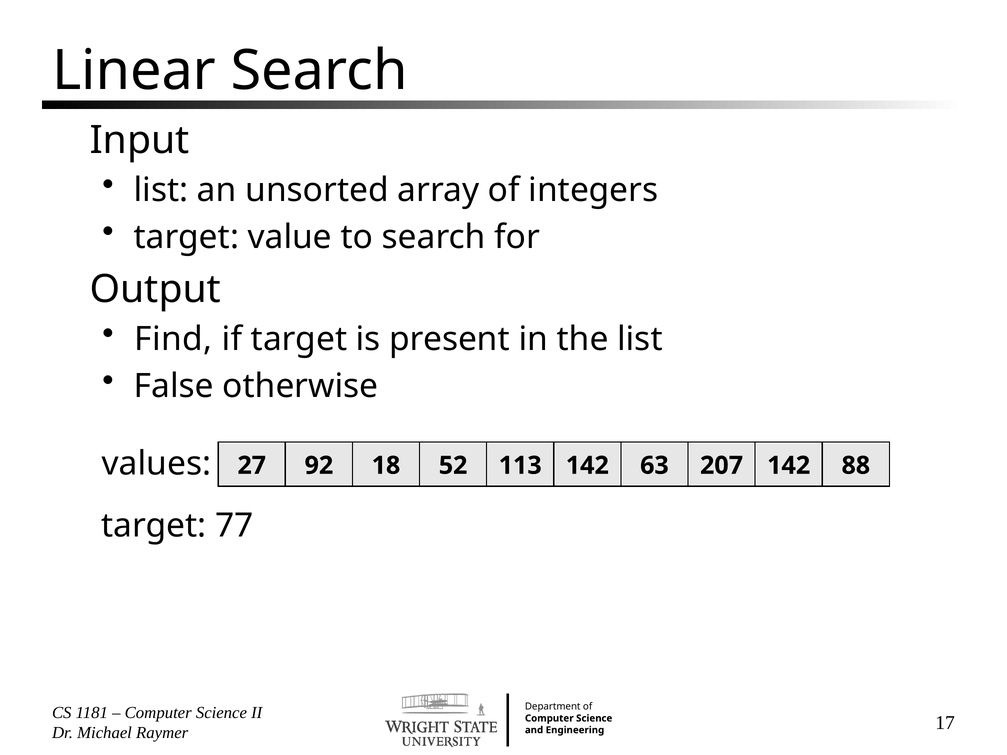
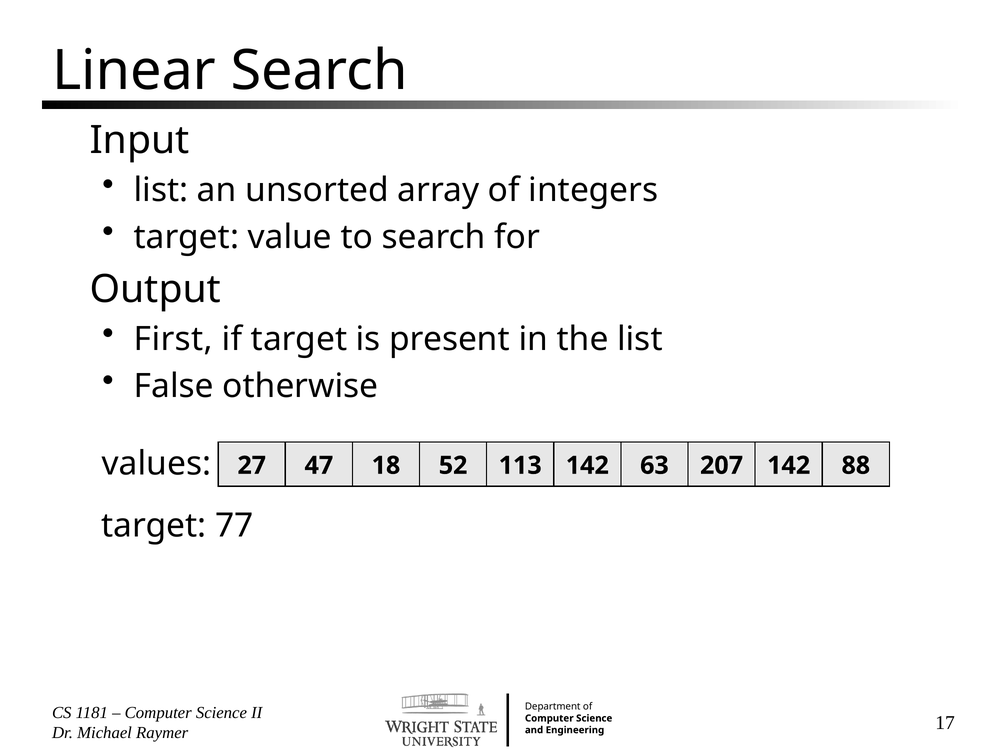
Find: Find -> First
92: 92 -> 47
